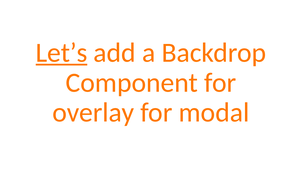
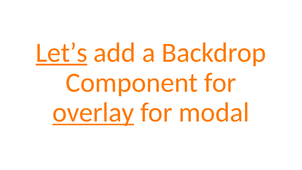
overlay underline: none -> present
